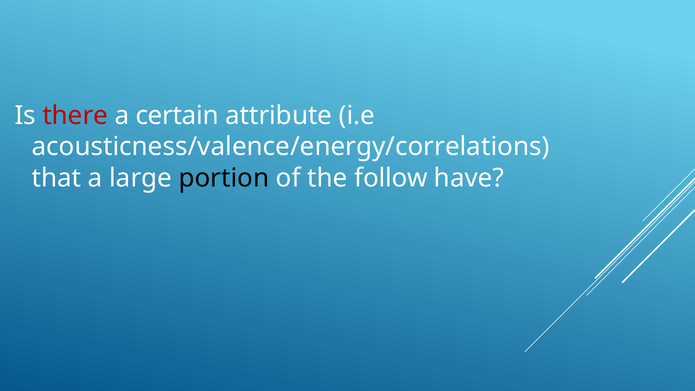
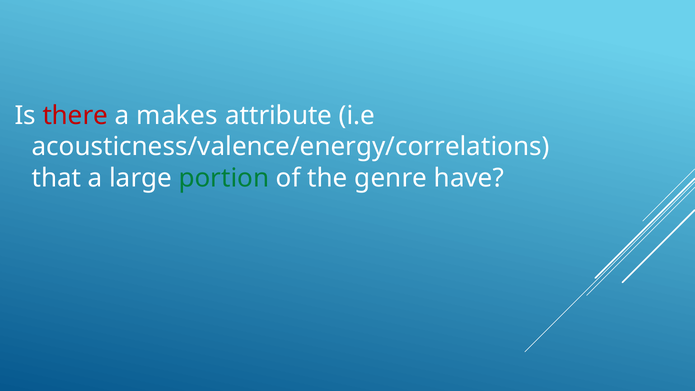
certain: certain -> makes
portion colour: black -> green
follow: follow -> genre
